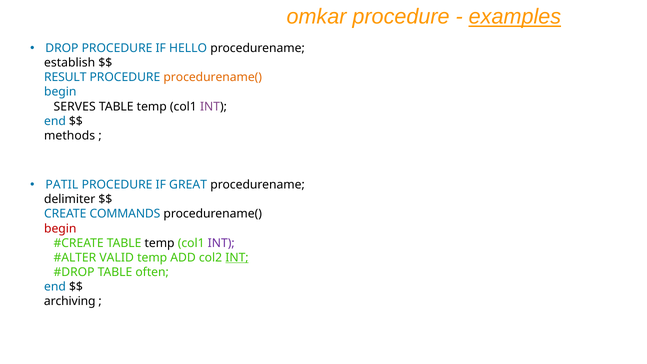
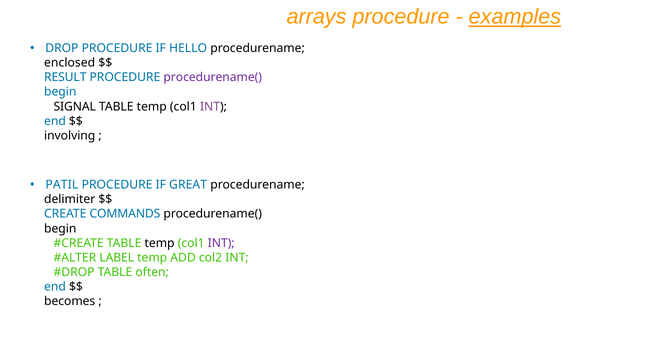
omkar: omkar -> arrays
establish: establish -> enclosed
procedurename( at (213, 77) colour: orange -> purple
SERVES: SERVES -> SIGNAL
methods: methods -> involving
begin at (60, 228) colour: red -> black
VALID: VALID -> LABEL
INT at (237, 258) underline: present -> none
archiving: archiving -> becomes
